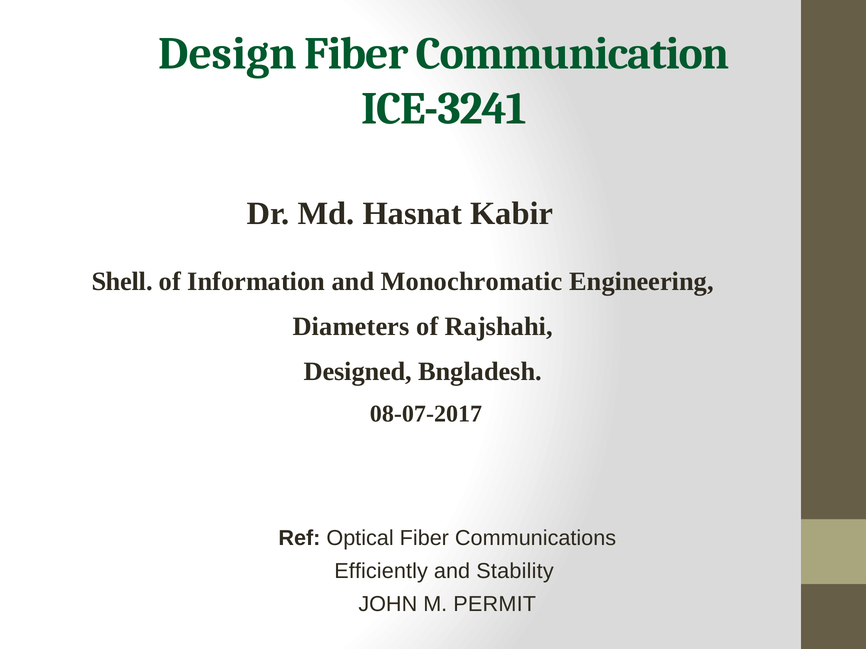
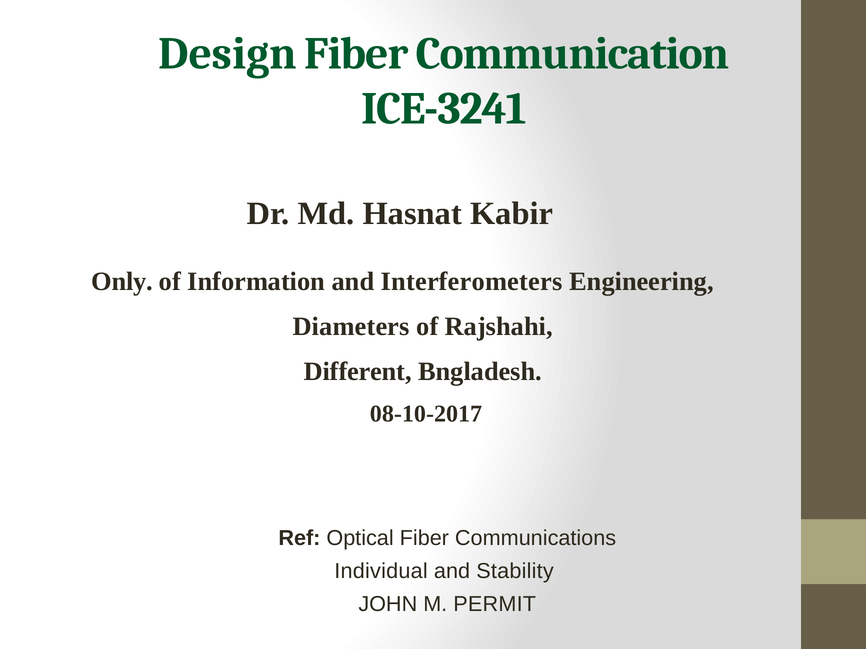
Shell: Shell -> Only
Monochromatic: Monochromatic -> Interferometers
Designed: Designed -> Different
08-07-2017: 08-07-2017 -> 08-10-2017
Efficiently: Efficiently -> Individual
